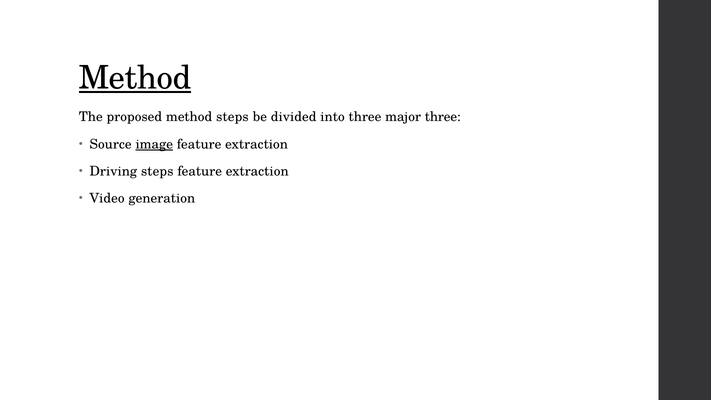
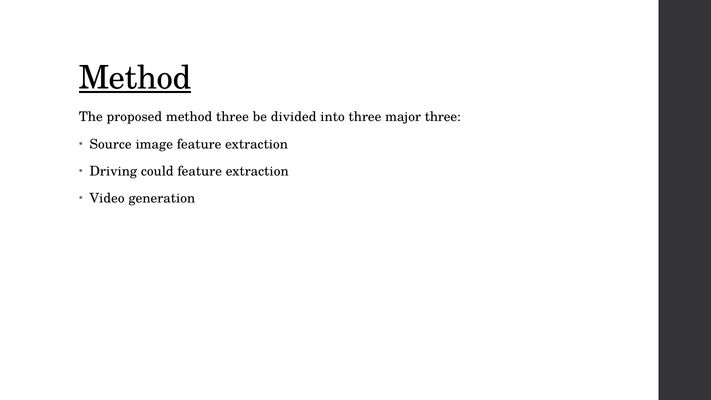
method steps: steps -> three
image underline: present -> none
Driving steps: steps -> could
